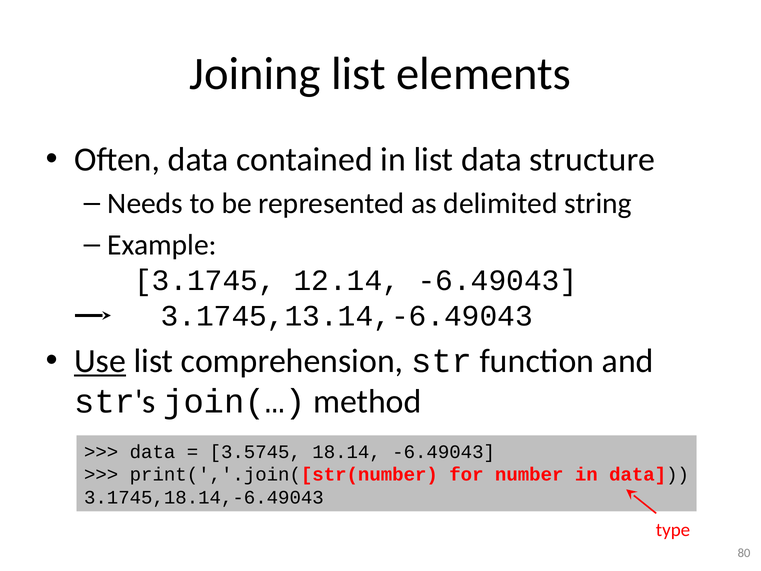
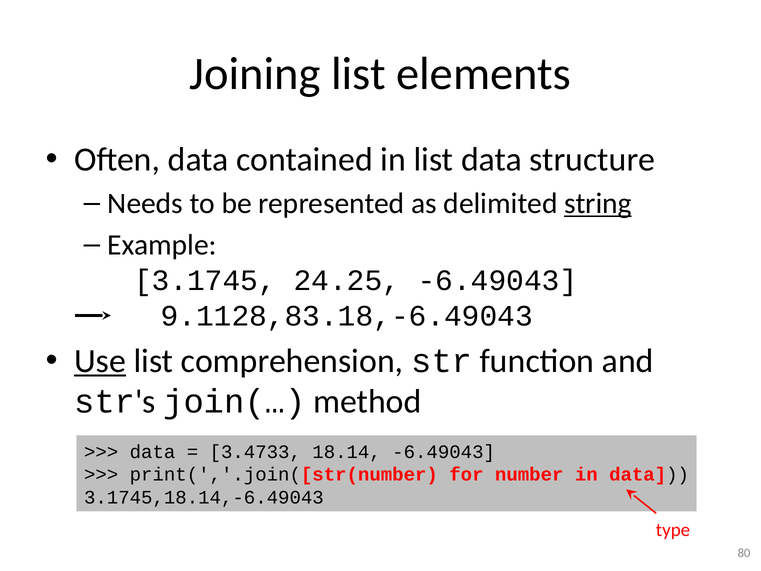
string underline: none -> present
12.14: 12.14 -> 24.25
3.1745,13.14,-6.49043: 3.1745,13.14,-6.49043 -> 9.1128,83.18,-6.49043
3.5745: 3.5745 -> 3.4733
